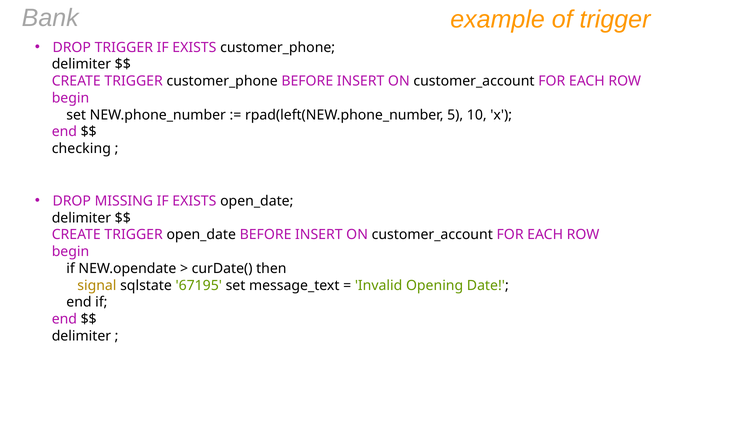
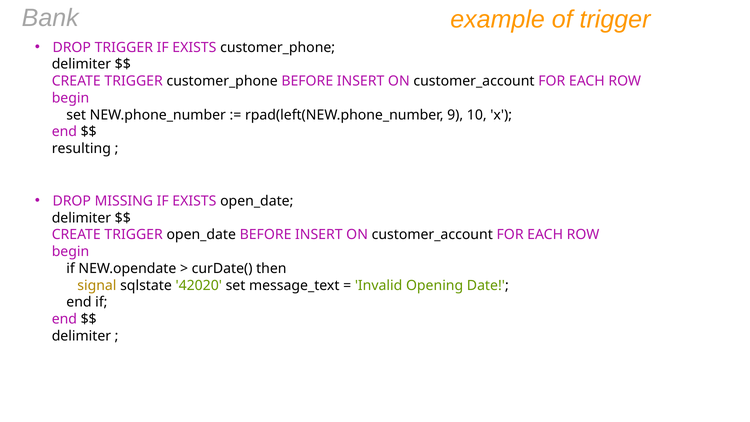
5: 5 -> 9
checking: checking -> resulting
67195: 67195 -> 42020
